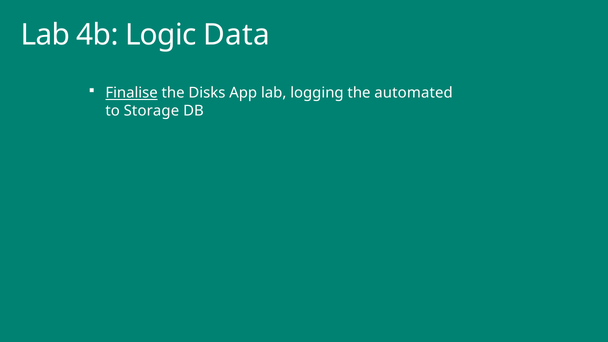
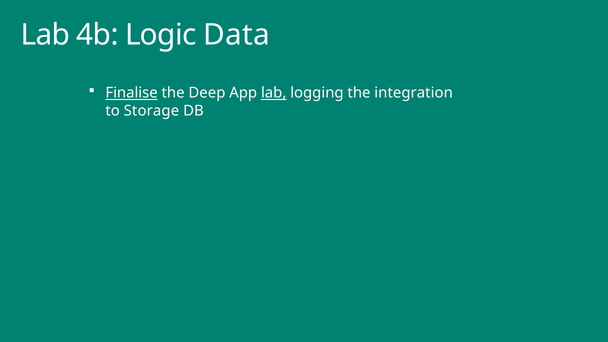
Disks: Disks -> Deep
lab at (274, 93) underline: none -> present
automated: automated -> integration
